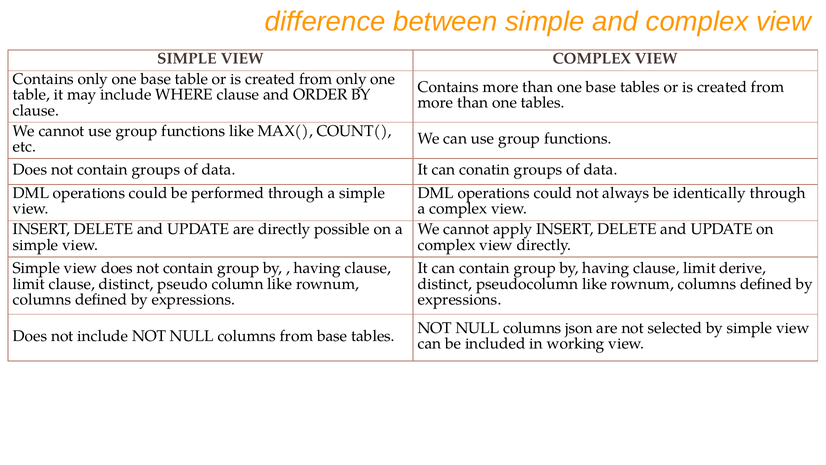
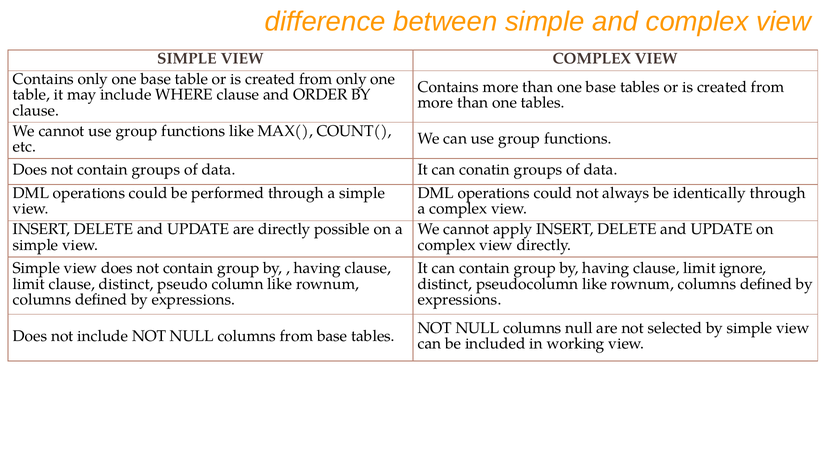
derive: derive -> ignore
columns json: json -> null
